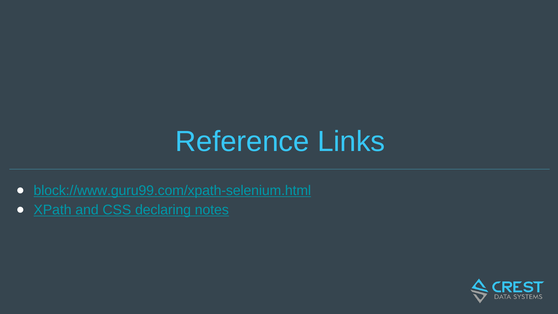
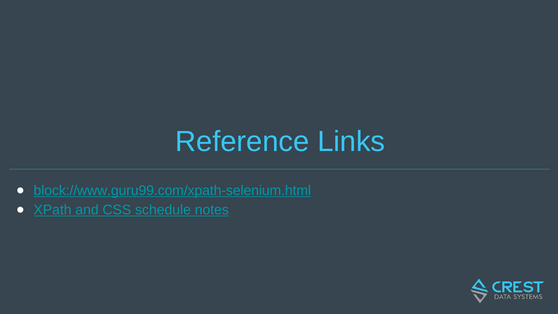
declaring: declaring -> schedule
